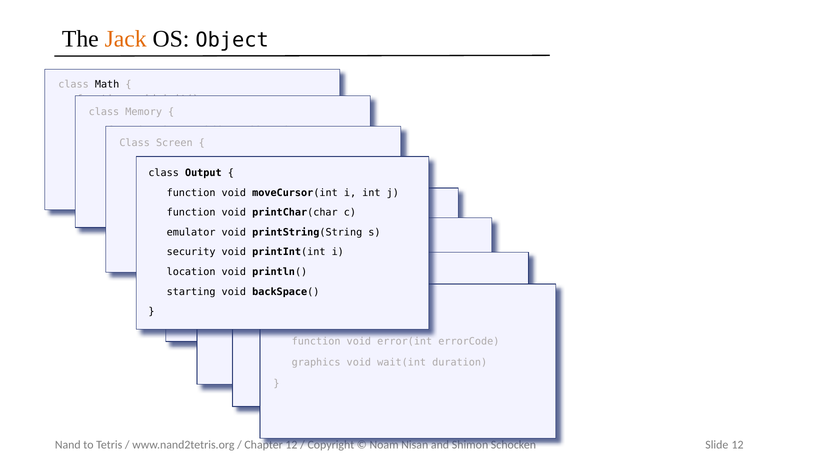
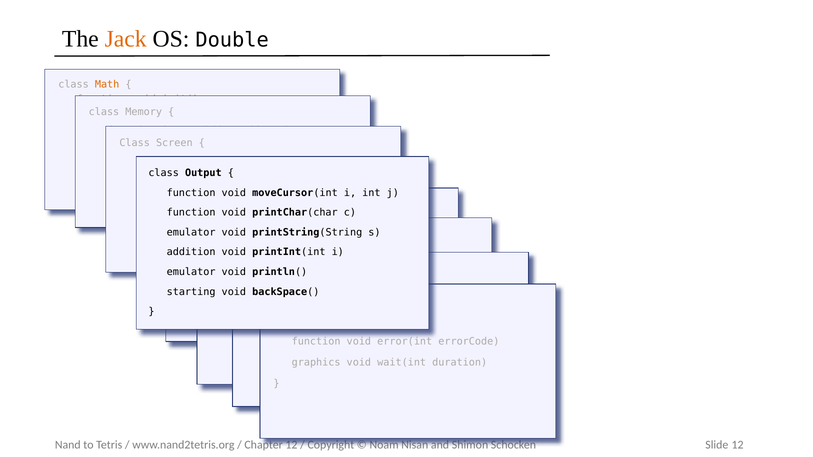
Object: Object -> Double
Math colour: black -> orange
security: security -> addition
location at (191, 272): location -> emulator
